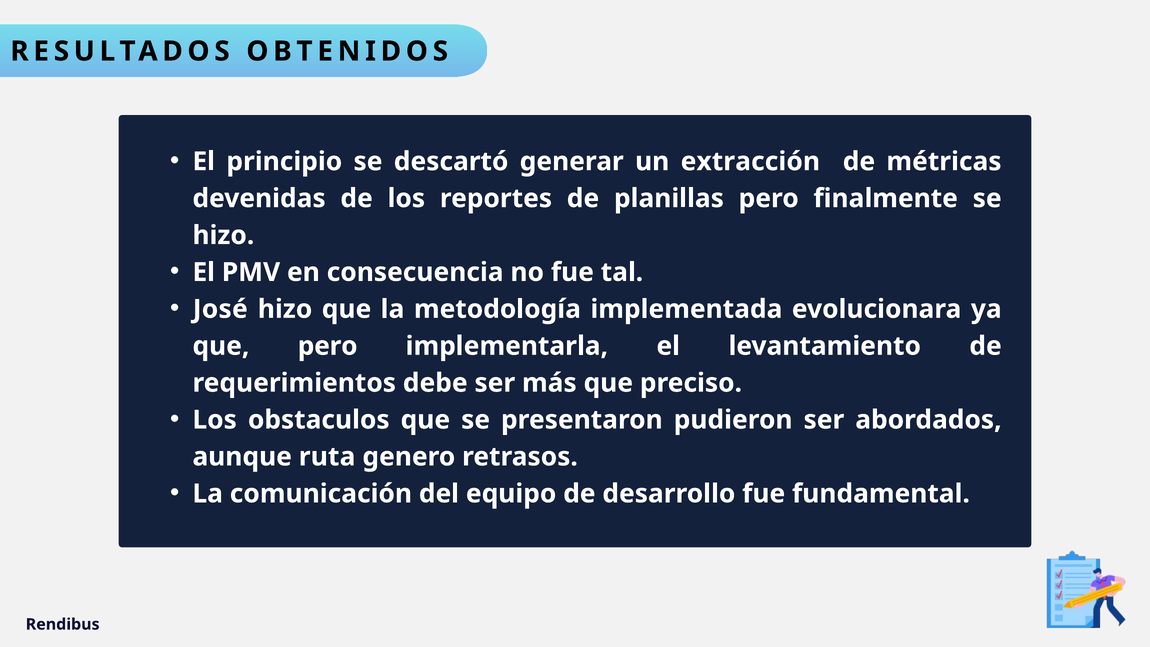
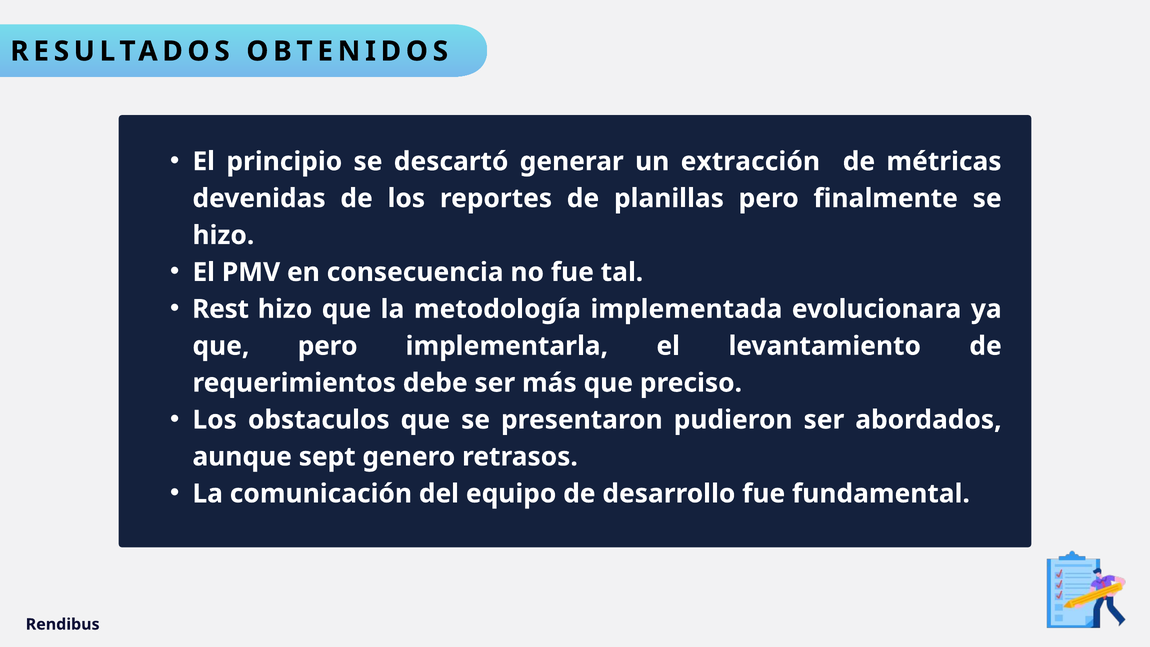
José: José -> Rest
ruta: ruta -> sept
